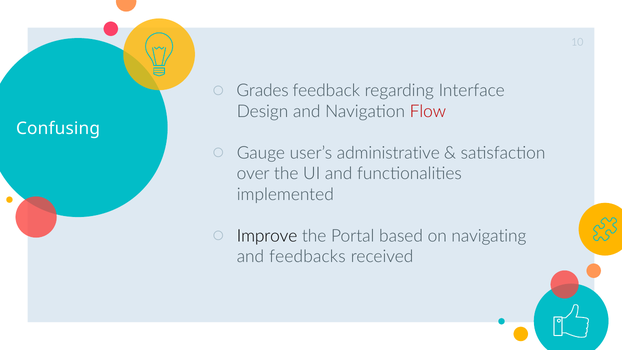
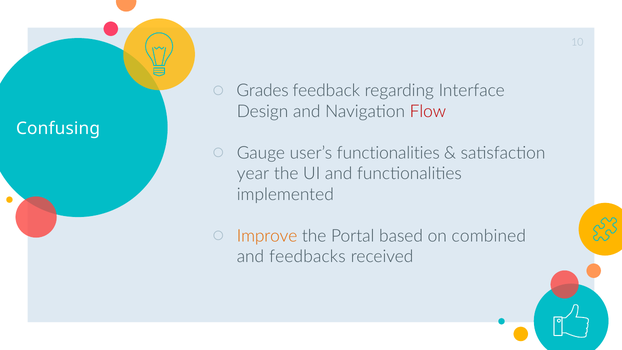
user’s administrative: administrative -> functionalities
over: over -> year
Improve colour: black -> orange
navigating: navigating -> combined
